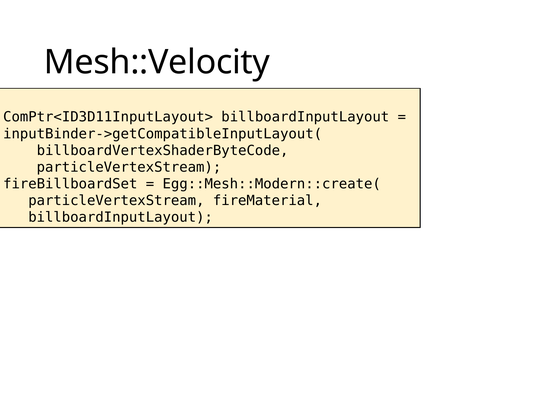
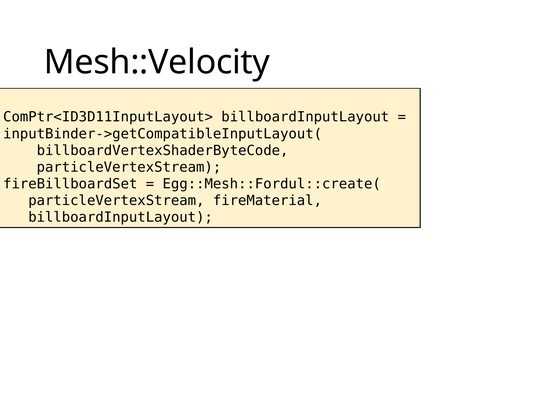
Egg::Mesh::Modern::create(: Egg::Mesh::Modern::create( -> Egg::Mesh::Fordul::create(
